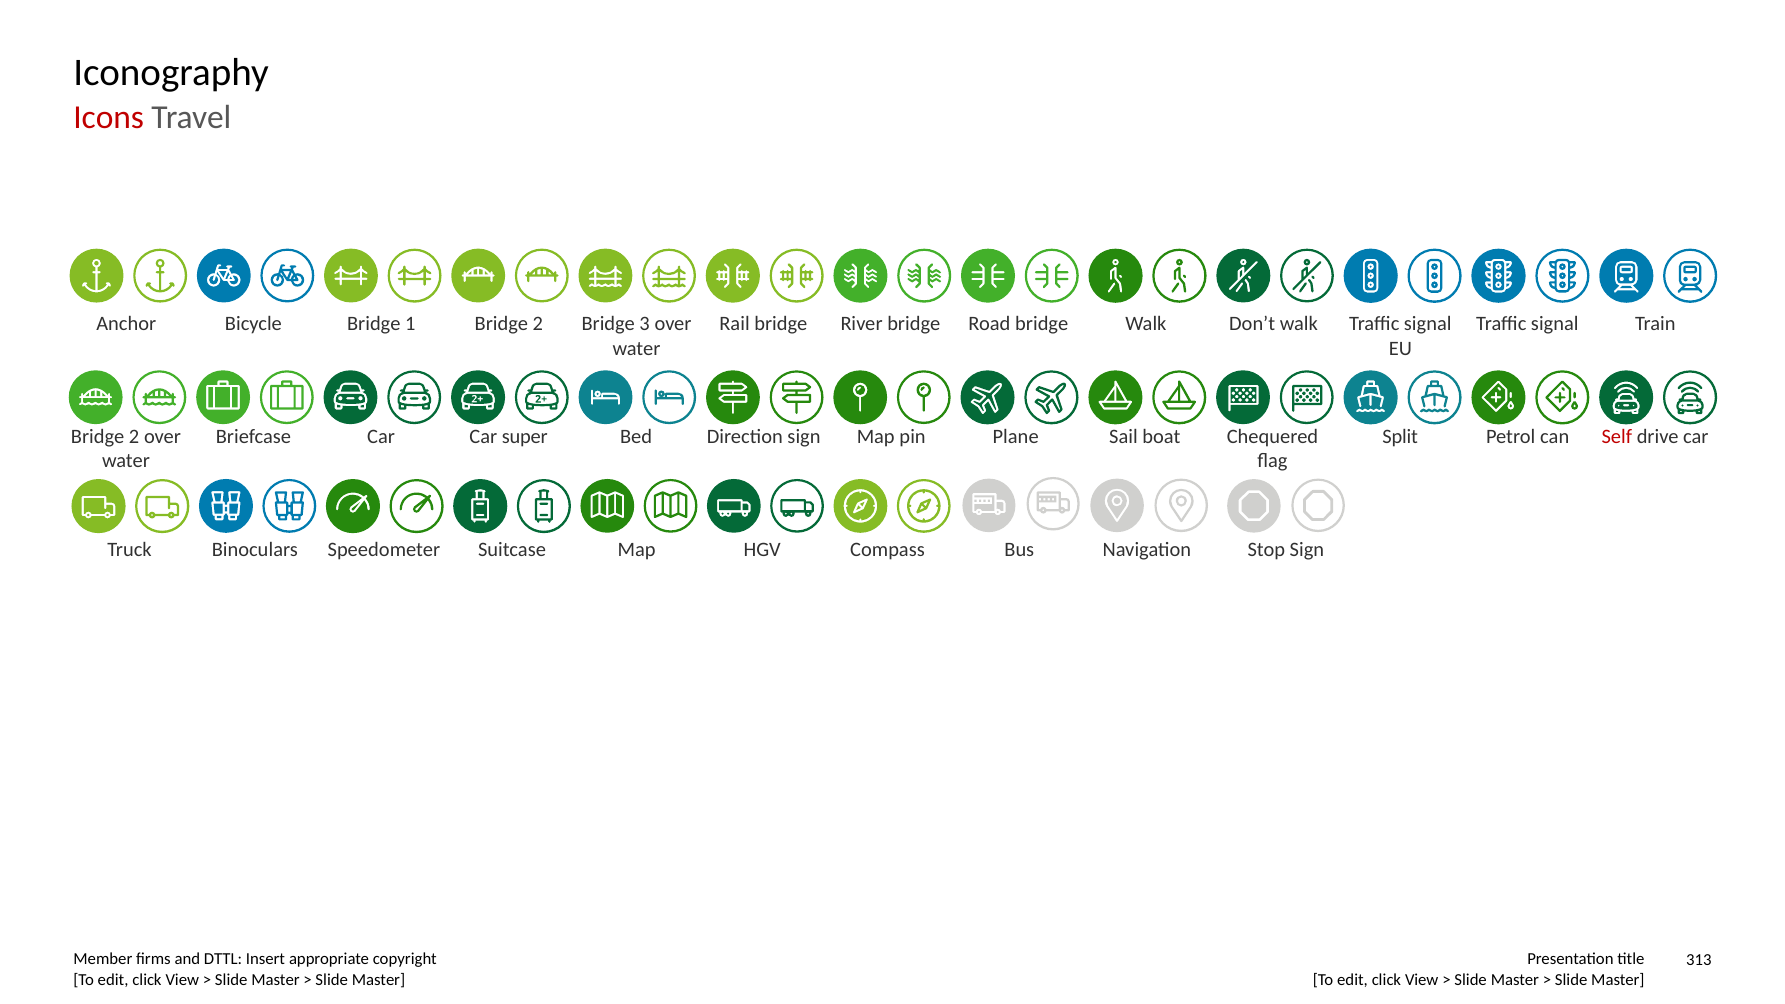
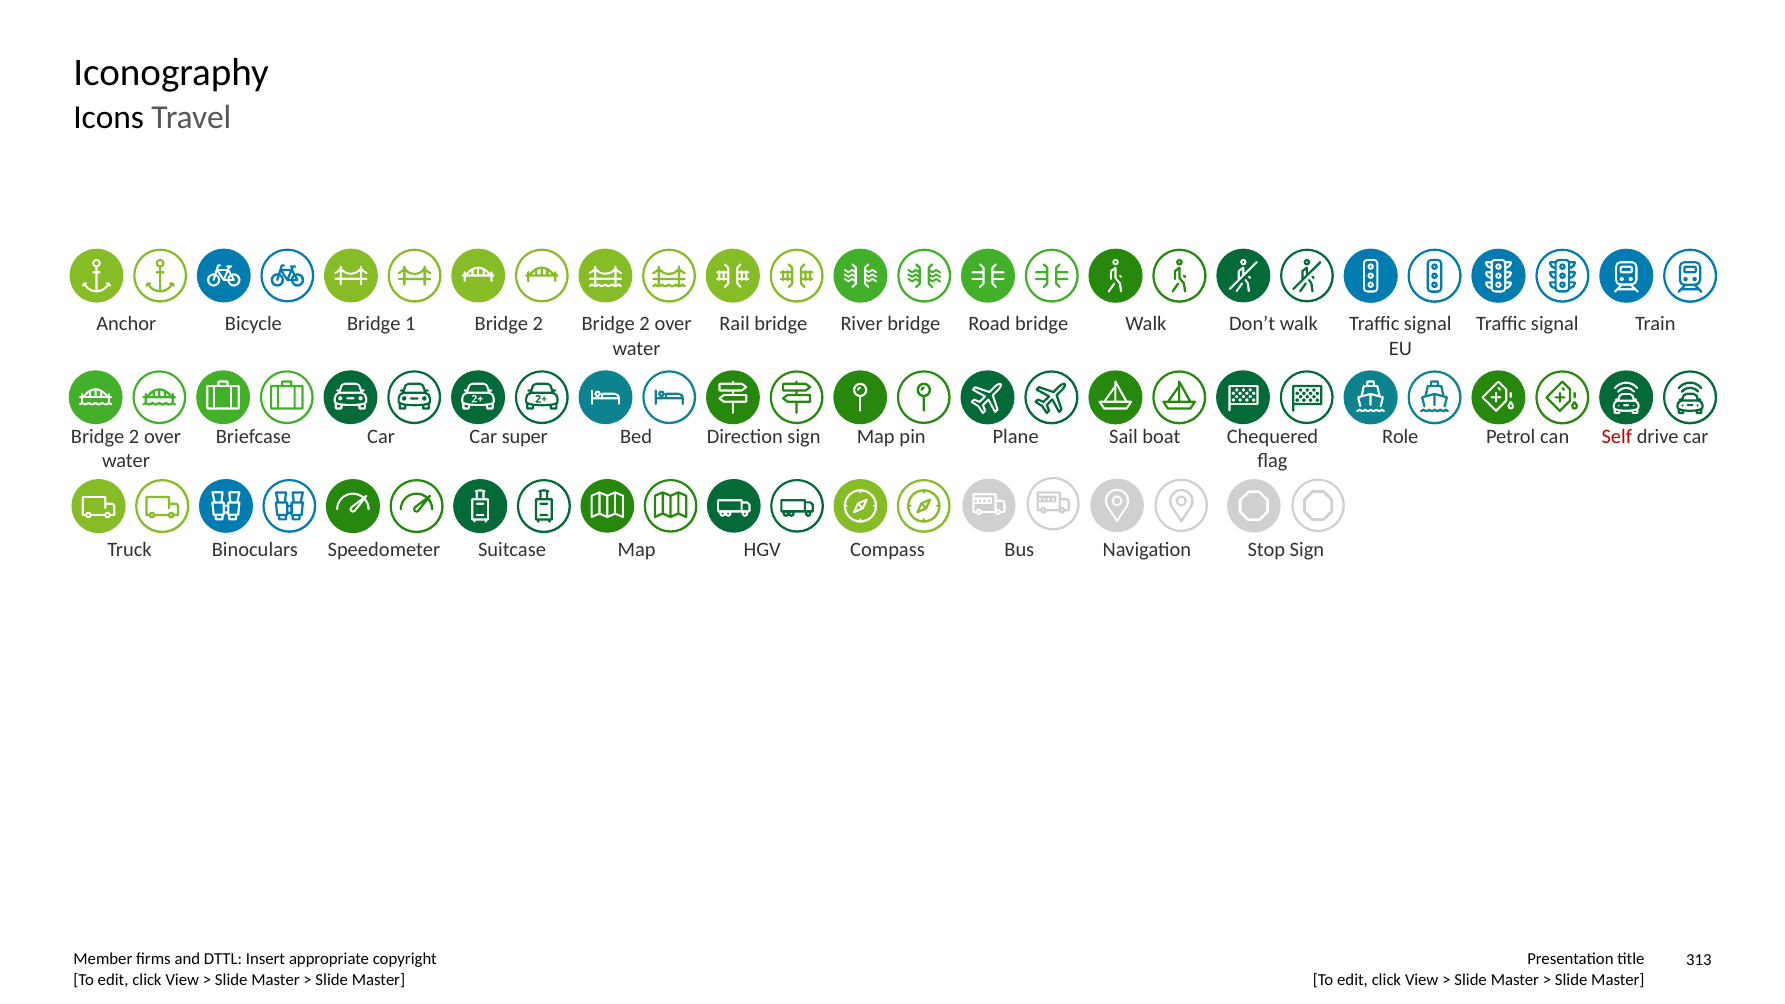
Icons colour: red -> black
1 Bridge 3: 3 -> 2
Split: Split -> Role
